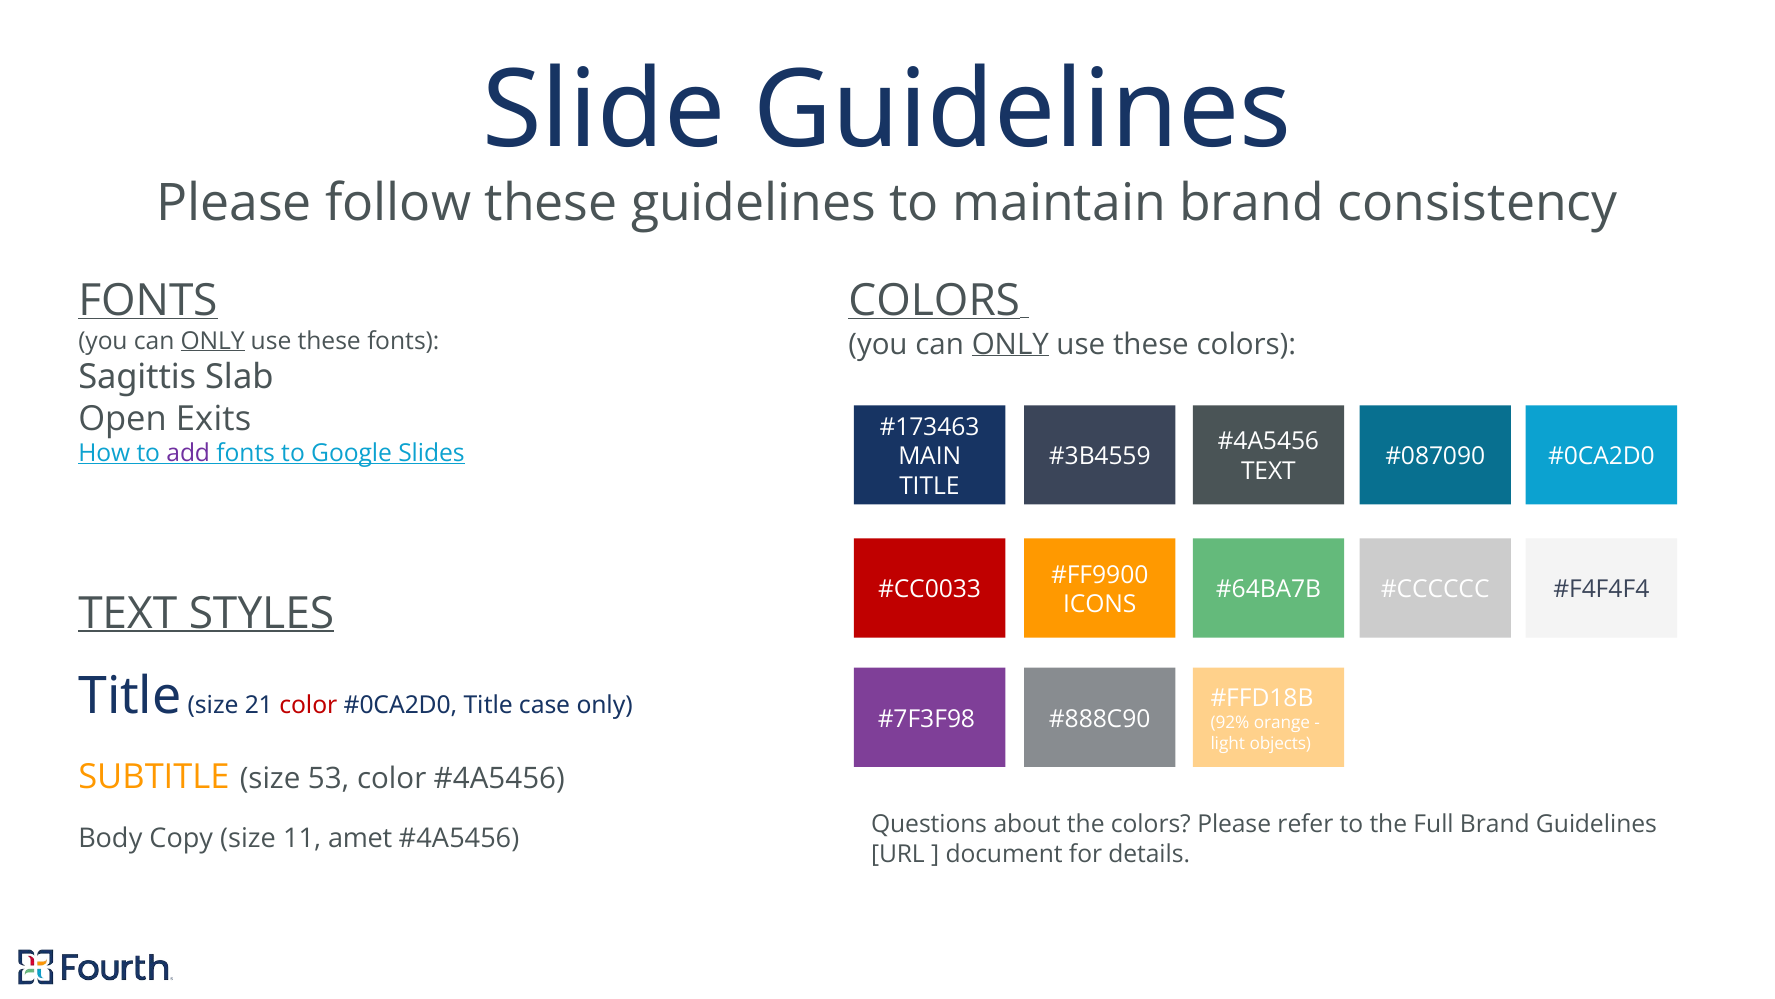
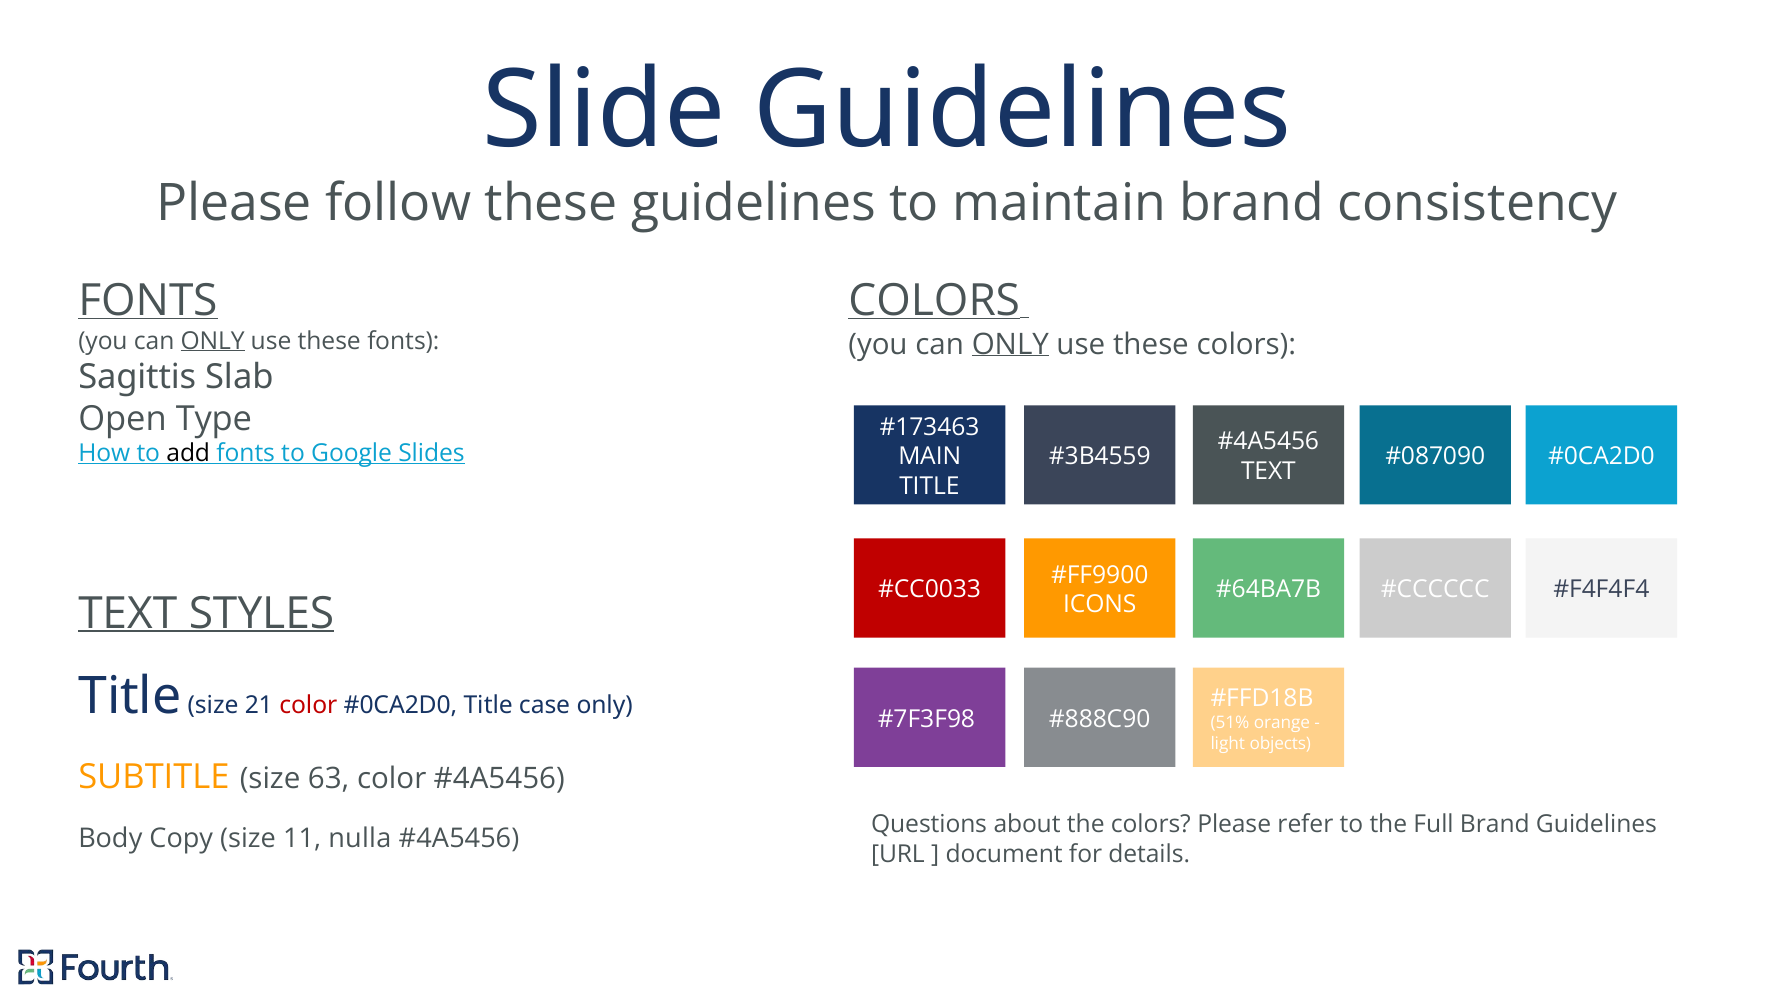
Exits: Exits -> Type
add colour: purple -> black
92%: 92% -> 51%
53: 53 -> 63
amet: amet -> nulla
